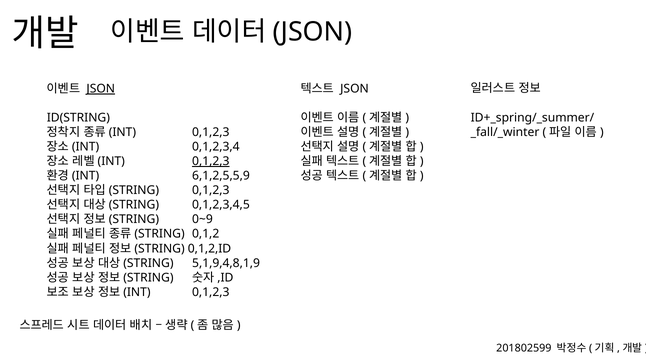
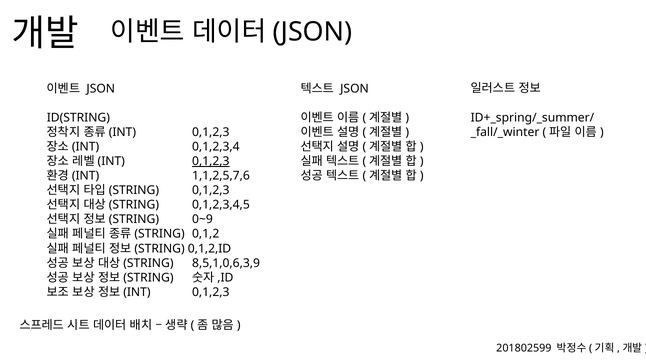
JSON at (101, 89) underline: present -> none
6,1,2,5,5,9: 6,1,2,5,5,9 -> 1,1,2,5,7,6
5,1,9,4,8,1,9: 5,1,9,4,8,1,9 -> 8,5,1,0,6,3,9
